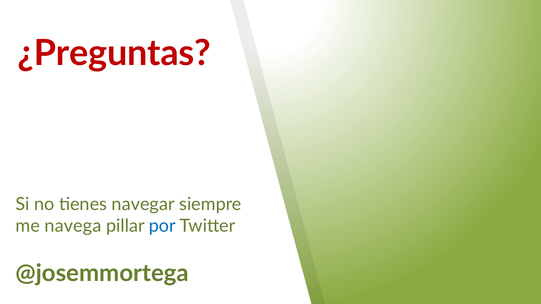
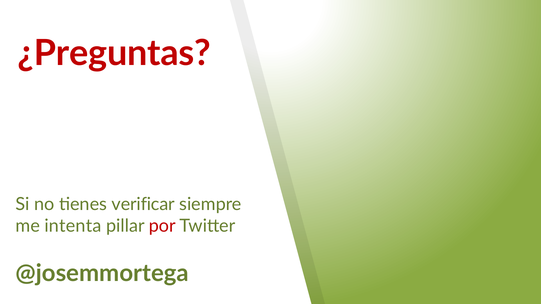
navegar: navegar -> verificar
navega: navega -> intenta
por colour: blue -> red
